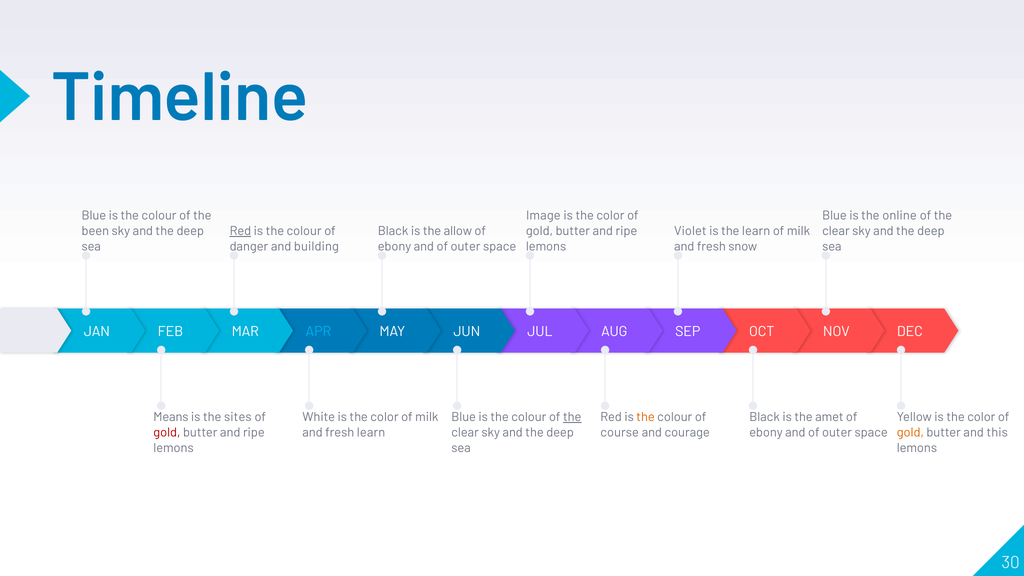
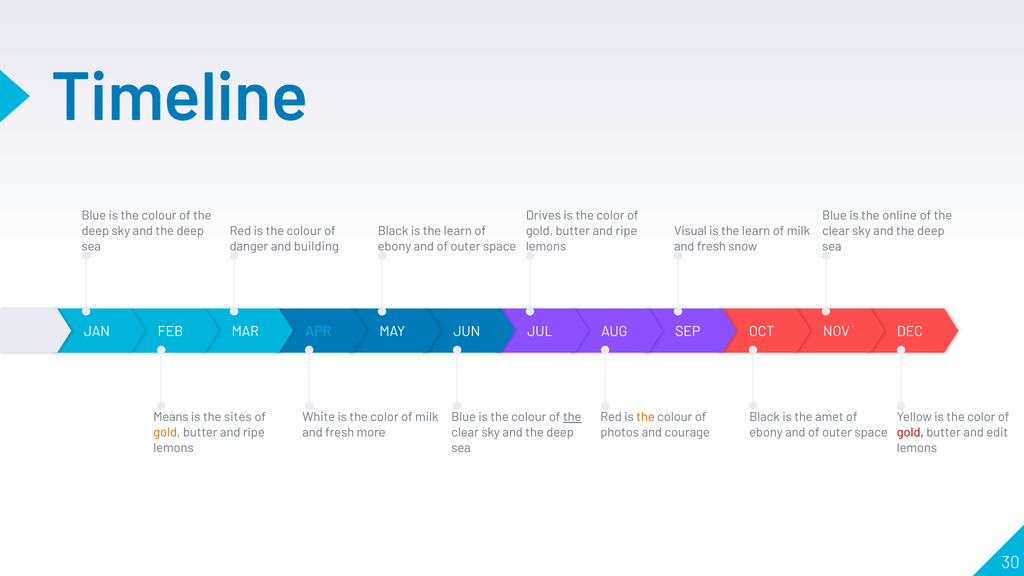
Image: Image -> Drives
been at (95, 231): been -> deep
Red at (240, 231) underline: present -> none
Black is the allow: allow -> learn
Violet: Violet -> Visual
gold at (167, 433) colour: red -> orange
fresh learn: learn -> more
course: course -> photos
gold at (910, 433) colour: orange -> red
this: this -> edit
